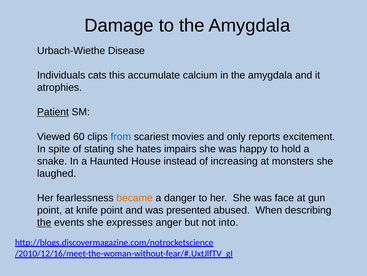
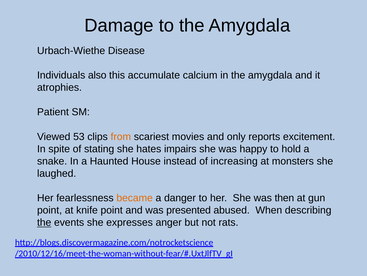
cats: cats -> also
Patient underline: present -> none
60: 60 -> 53
from colour: blue -> orange
face: face -> then
into: into -> rats
